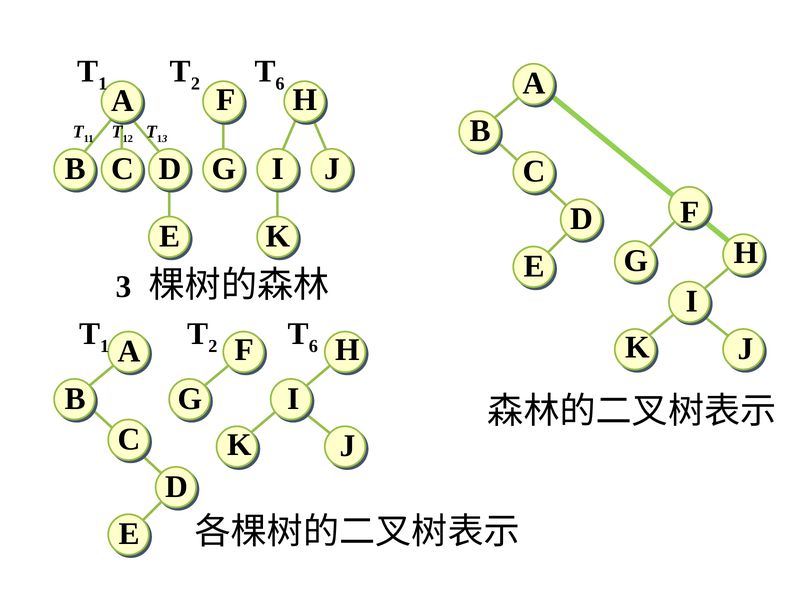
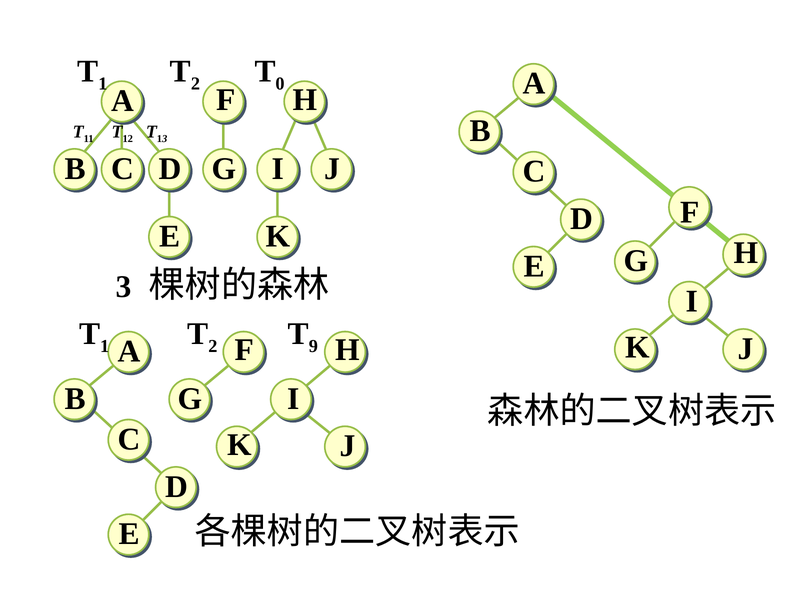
6 at (280, 84): 6 -> 0
6 at (313, 346): 6 -> 9
